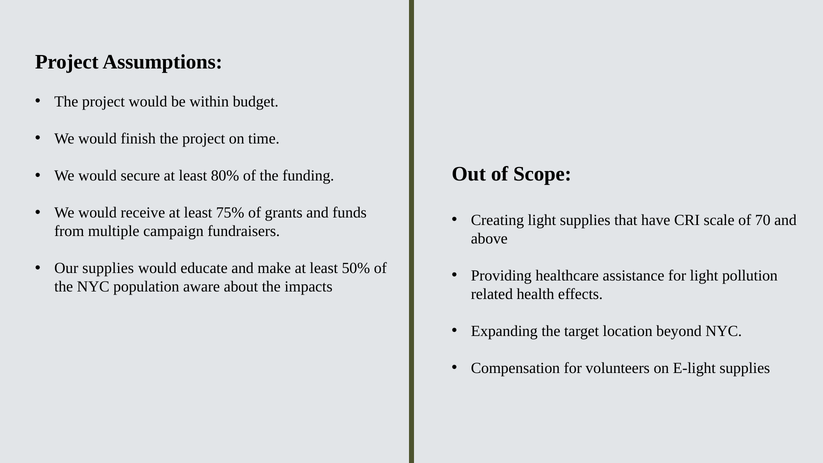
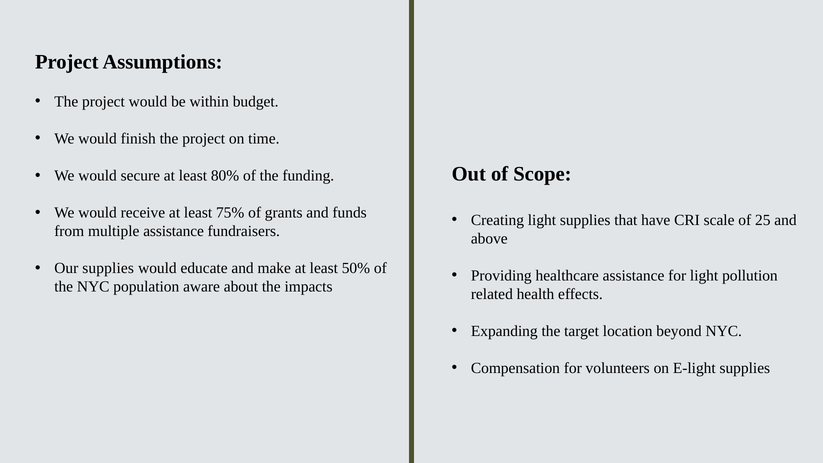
70: 70 -> 25
multiple campaign: campaign -> assistance
